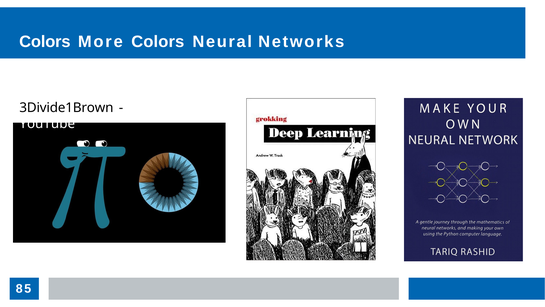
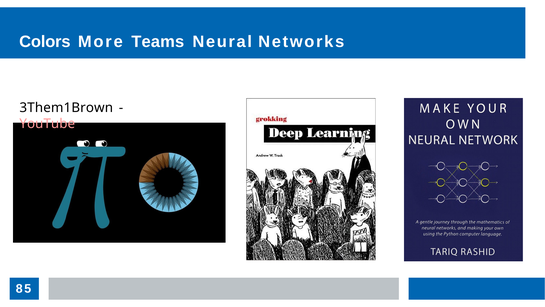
More Colors: Colors -> Teams
3Divide1Brown: 3Divide1Brown -> 3Them1Brown
YouTube colour: white -> pink
